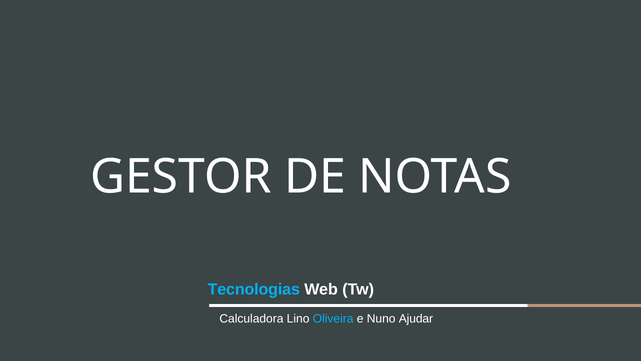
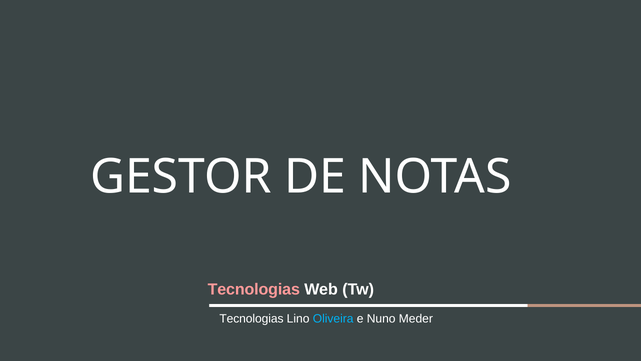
Tecnologias at (254, 289) colour: light blue -> pink
Calculadora at (251, 318): Calculadora -> Tecnologias
Ajudar: Ajudar -> Meder
